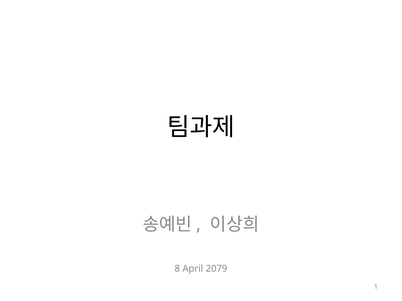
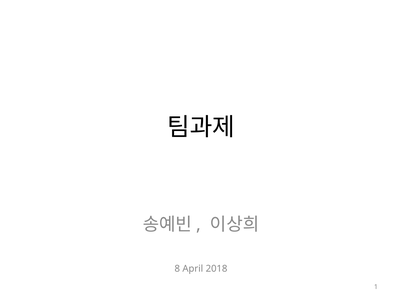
2079: 2079 -> 2018
